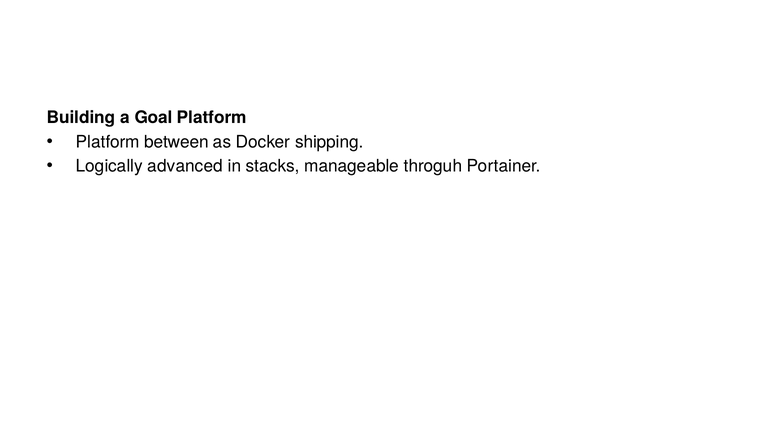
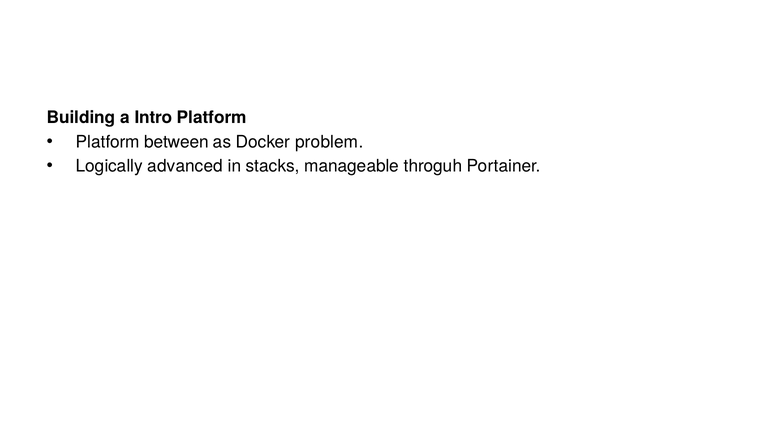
Goal: Goal -> Intro
shipping: shipping -> problem
